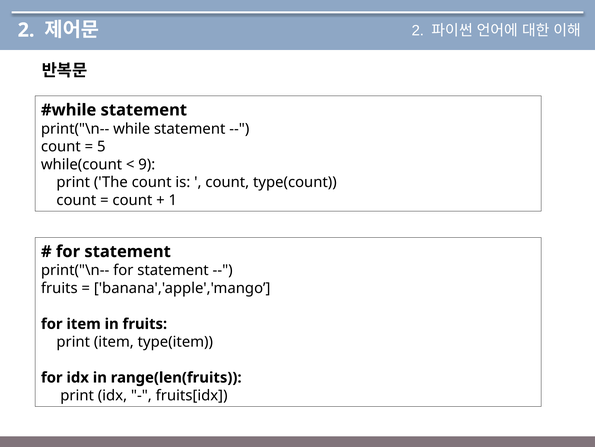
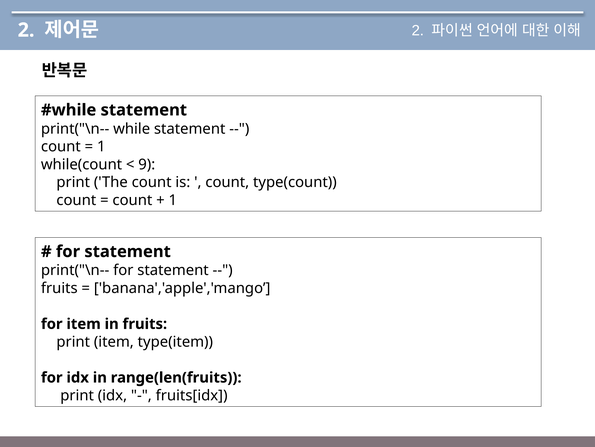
5 at (101, 146): 5 -> 1
